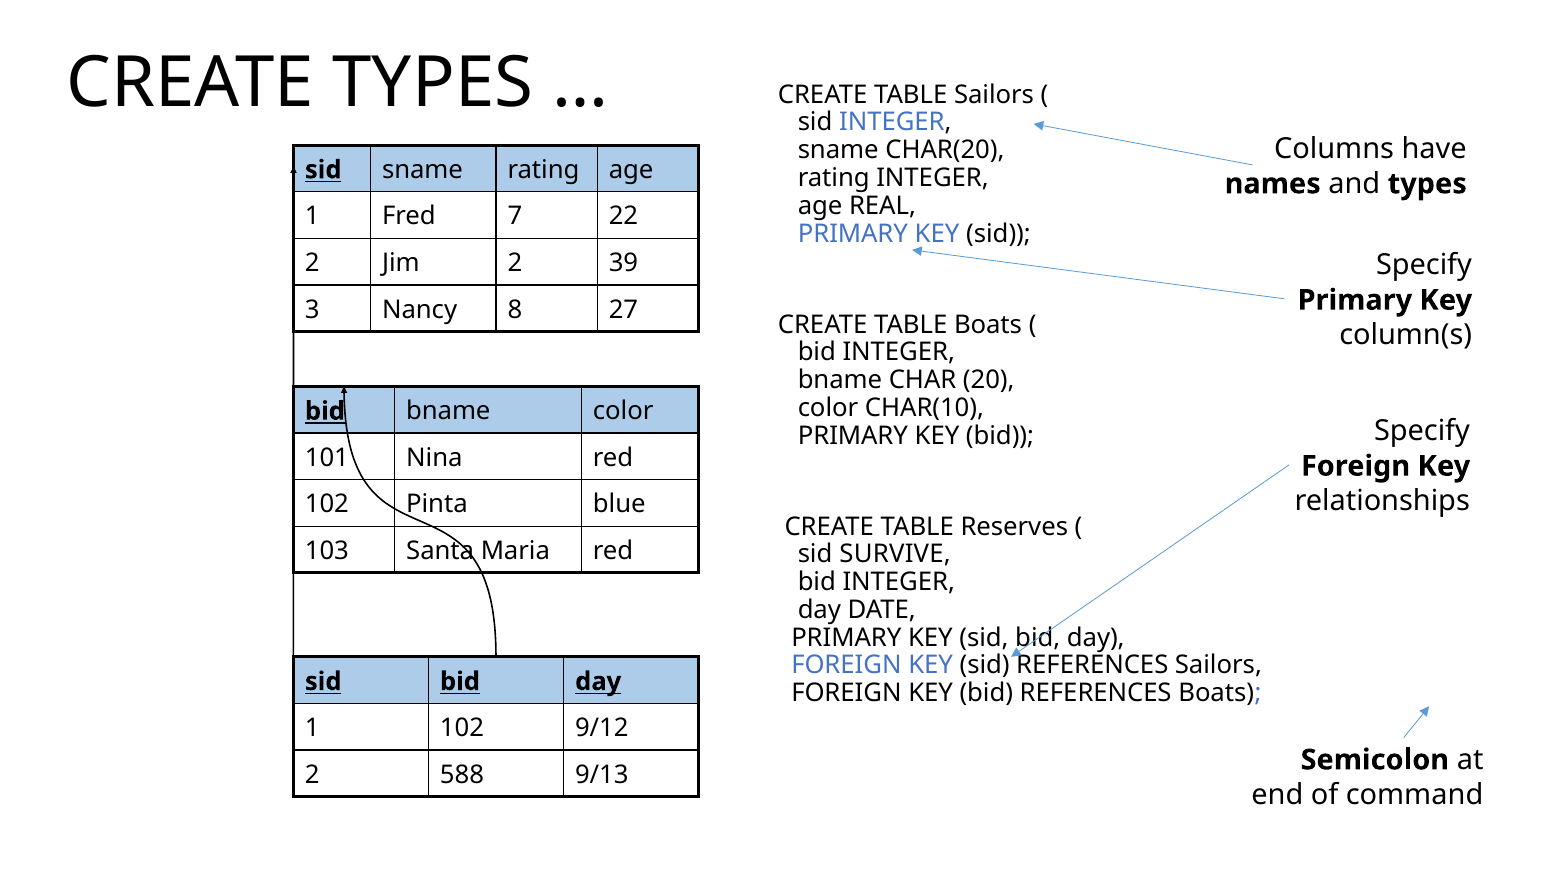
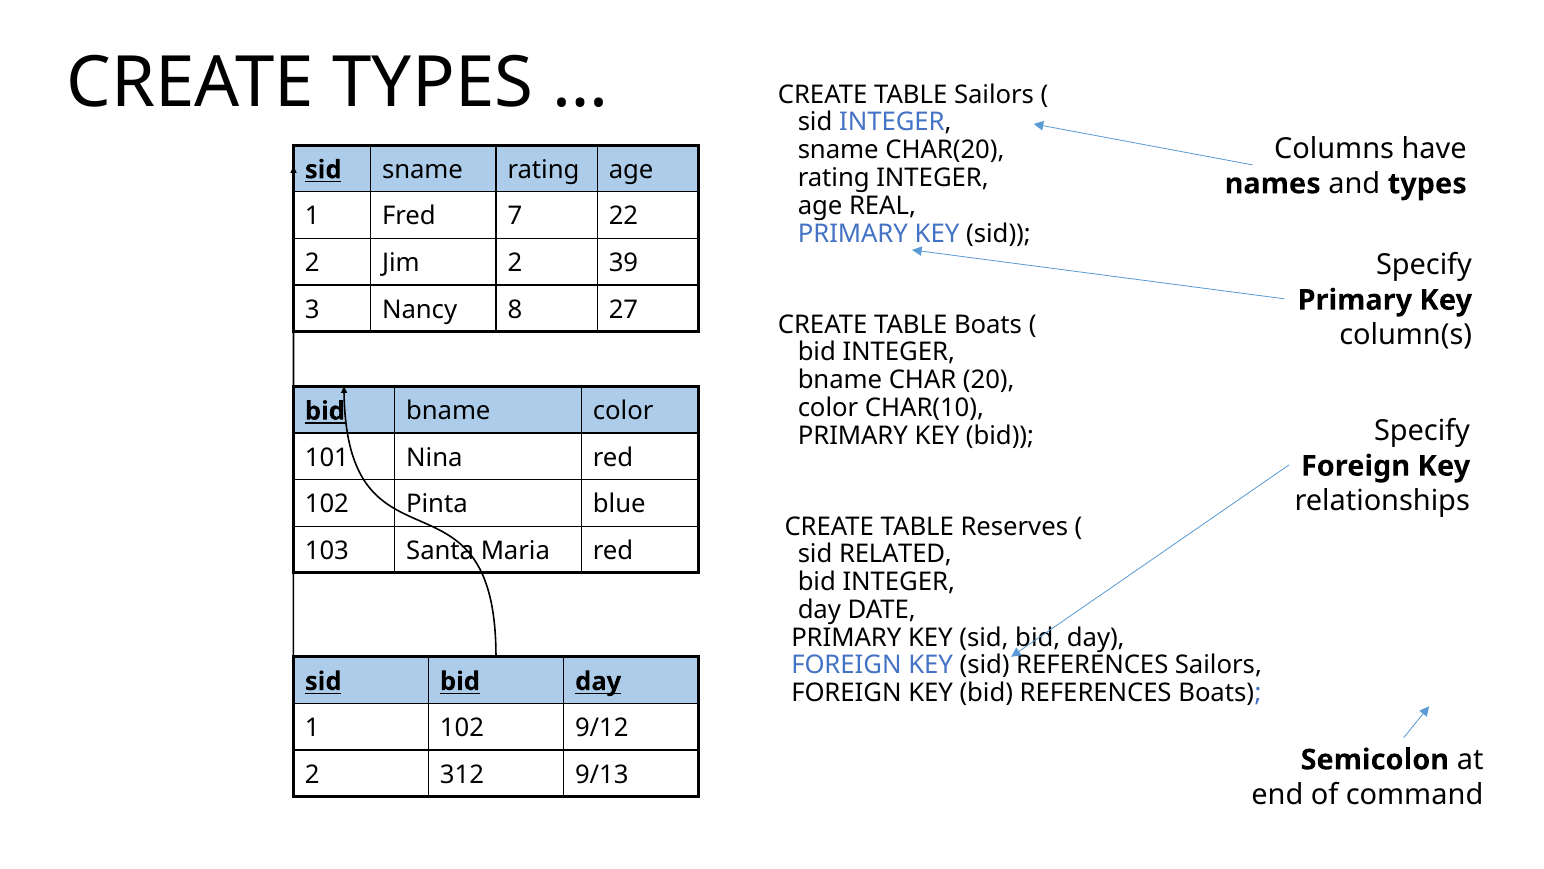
SURVIVE: SURVIVE -> RELATED
588: 588 -> 312
